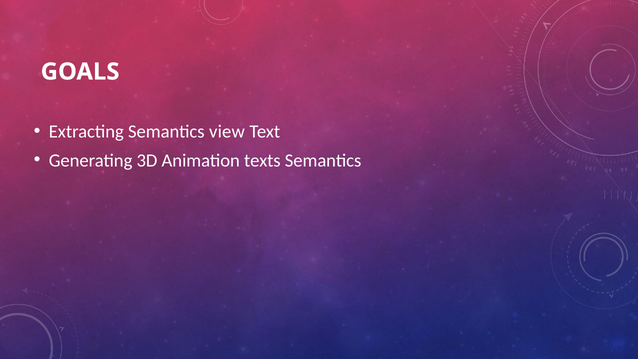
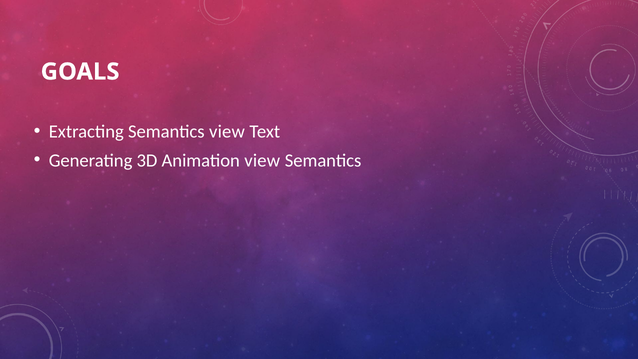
Animation texts: texts -> view
